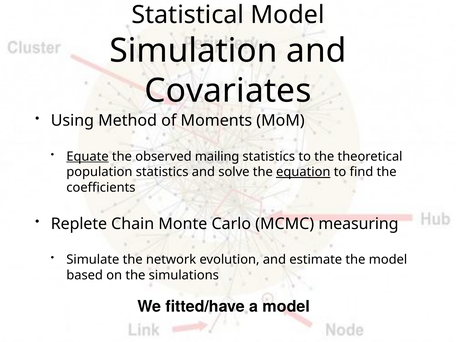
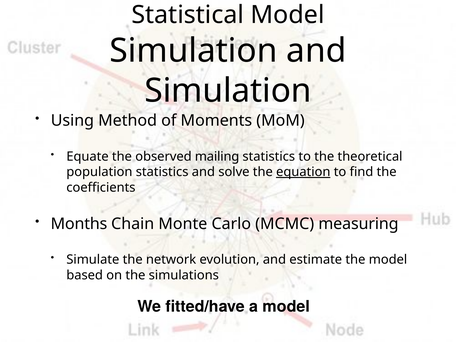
Covariates at (228, 91): Covariates -> Simulation
Equate underline: present -> none
Replete: Replete -> Months
